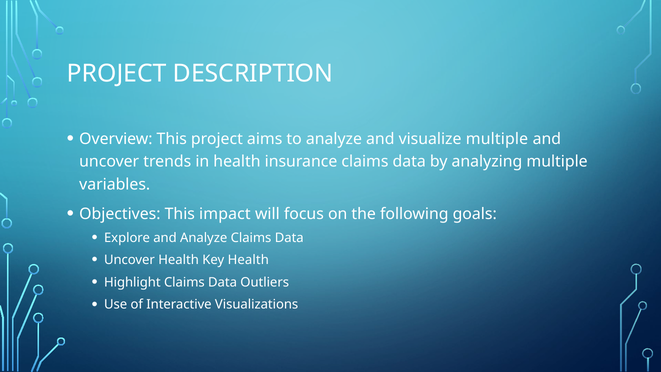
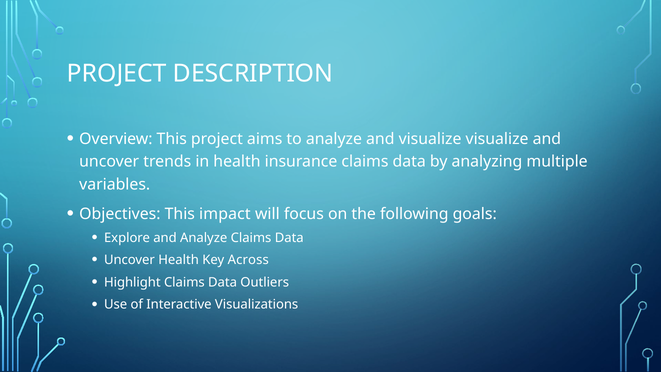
visualize multiple: multiple -> visualize
Key Health: Health -> Across
